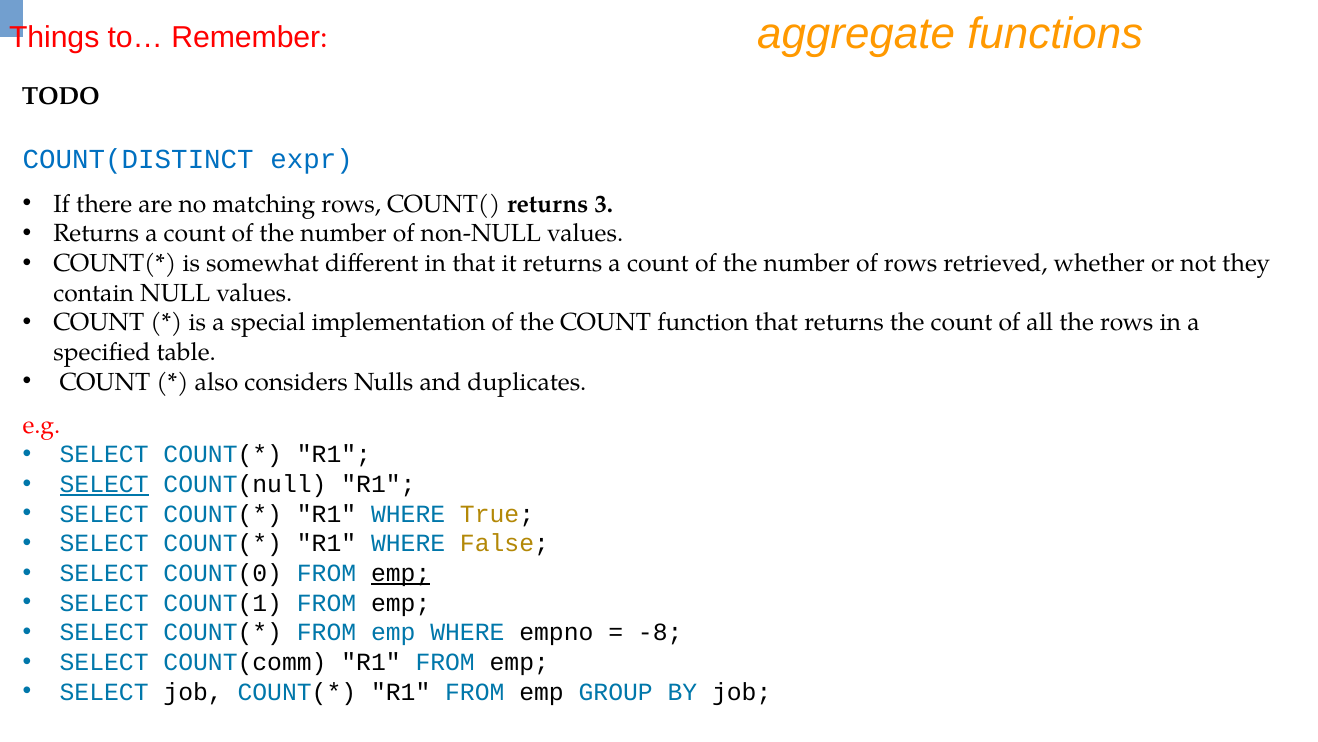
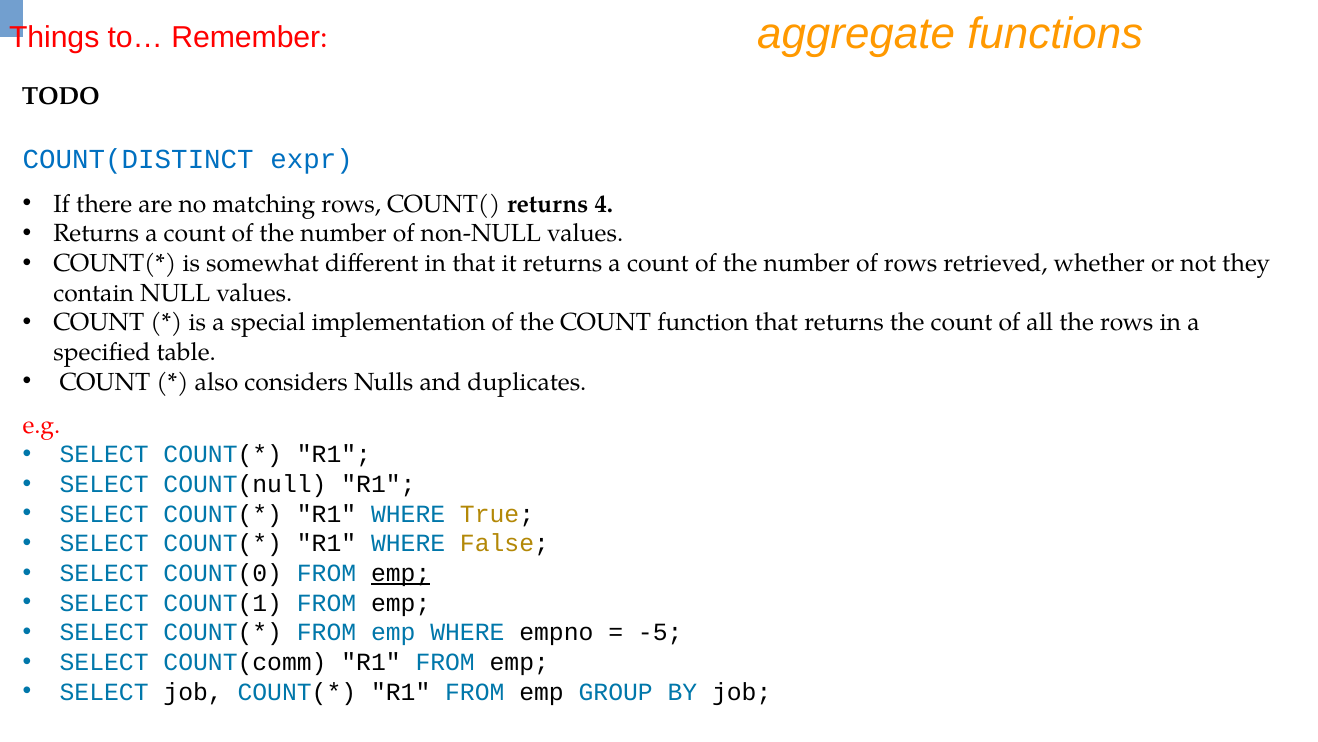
3: 3 -> 4
SELECT at (104, 484) underline: present -> none
-8: -8 -> -5
